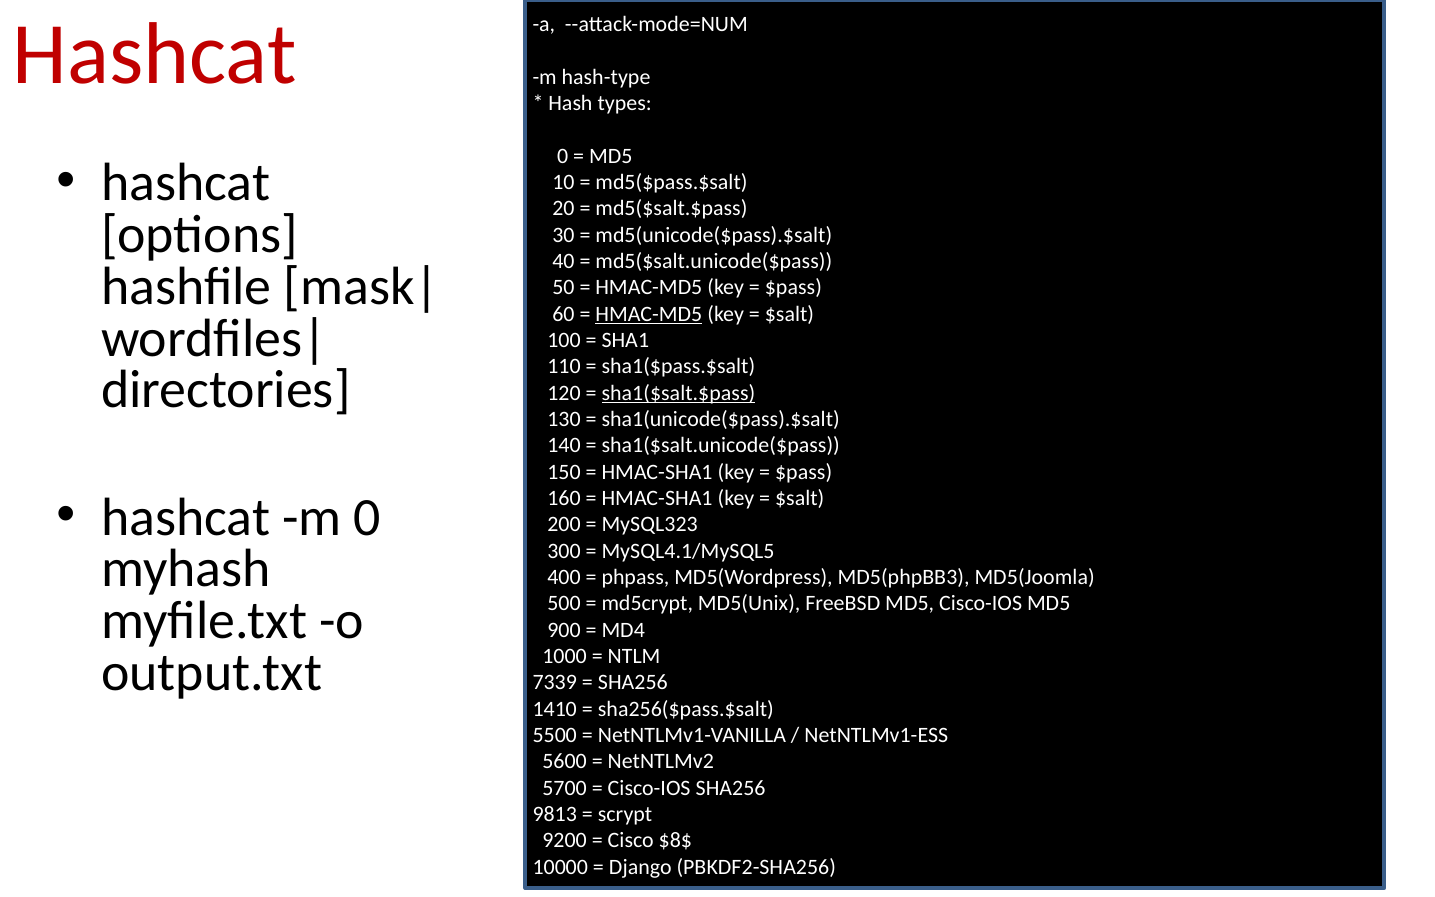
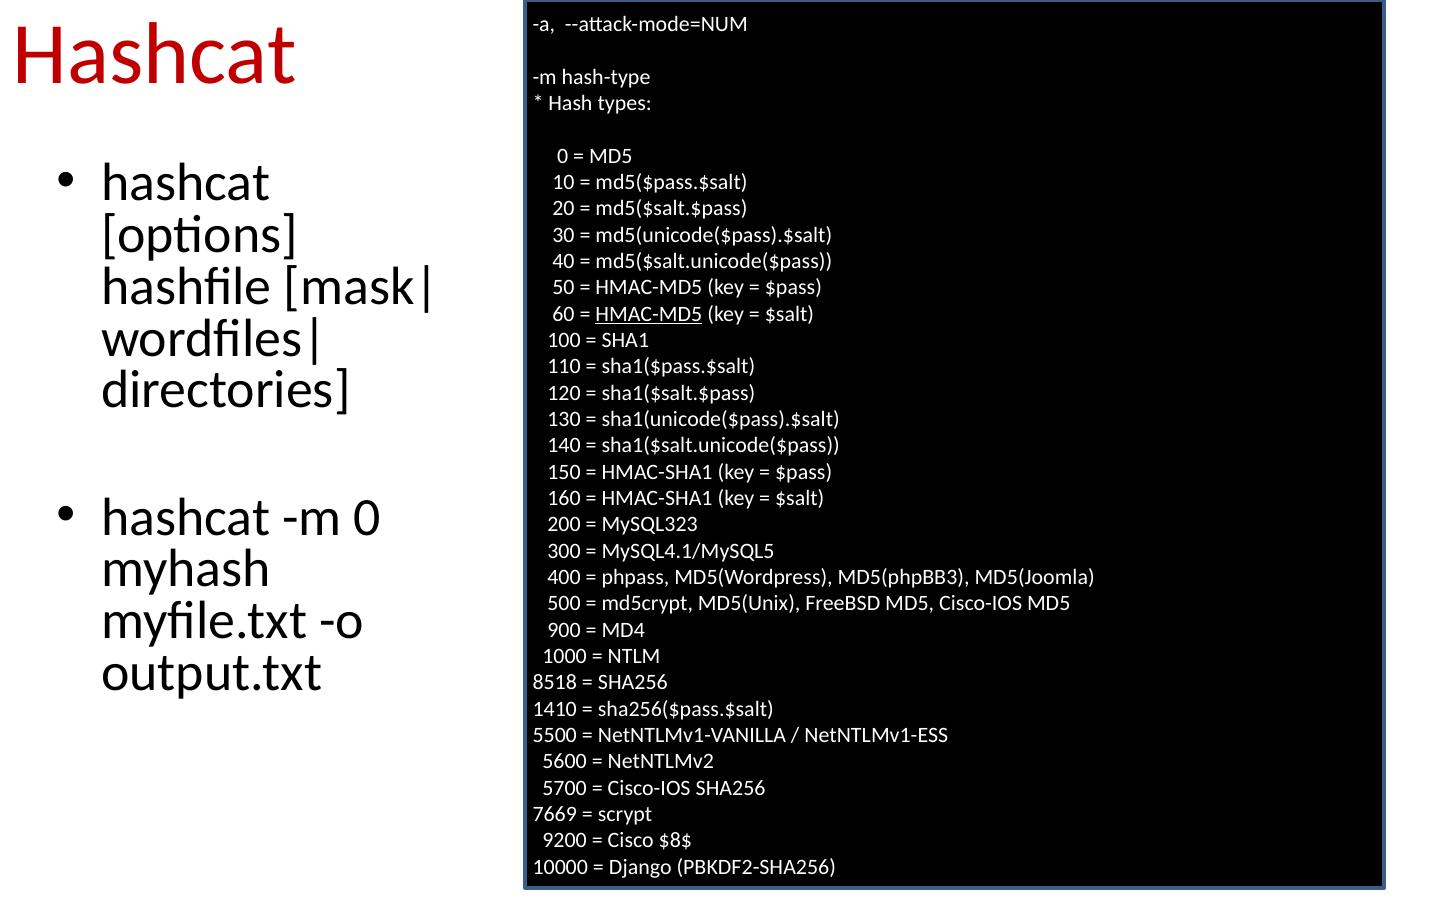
sha1($salt.$pass underline: present -> none
7339: 7339 -> 8518
9813: 9813 -> 7669
